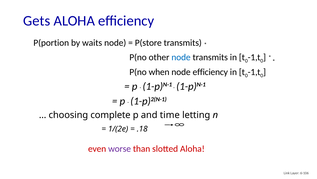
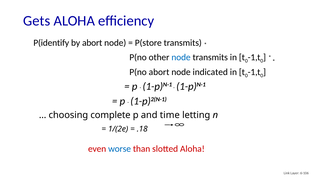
P(portion: P(portion -> P(identify
by waits: waits -> abort
P(no when: when -> abort
node efficiency: efficiency -> indicated
worse colour: purple -> blue
